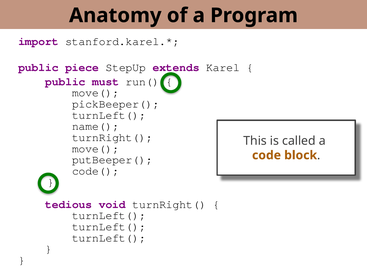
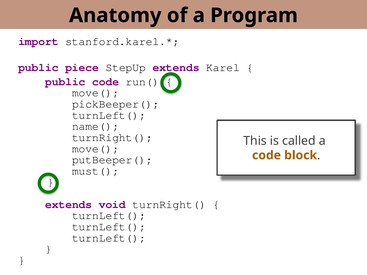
public must: must -> code
code(: code( -> must(
tedious at (69, 205): tedious -> extends
